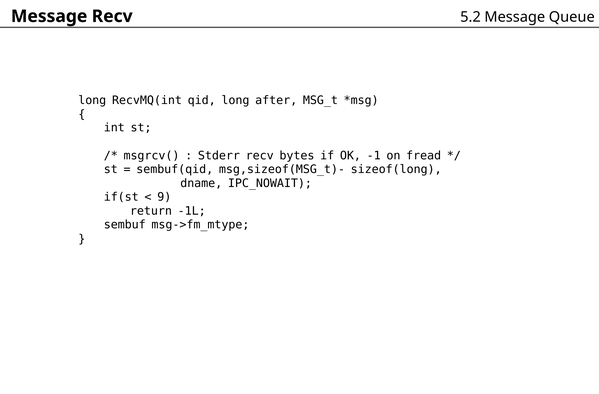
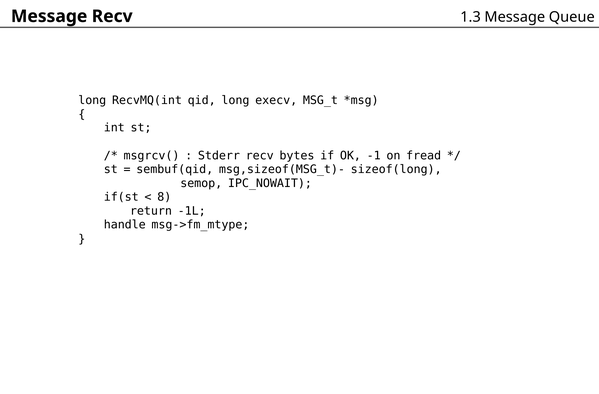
5.2: 5.2 -> 1.3
after: after -> execv
dname: dname -> semop
9: 9 -> 8
sembuf: sembuf -> handle
